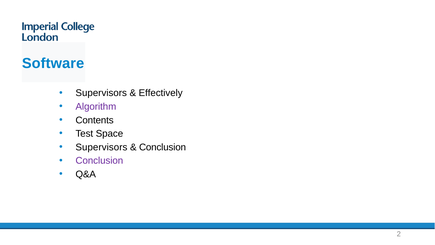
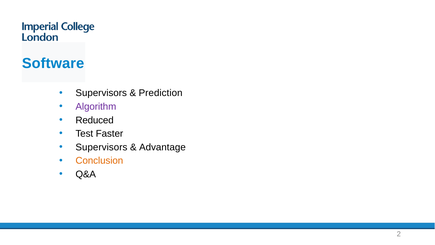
Effectively: Effectively -> Prediction
Contents: Contents -> Reduced
Space: Space -> Faster
Conclusion at (163, 147): Conclusion -> Advantage
Conclusion at (99, 161) colour: purple -> orange
